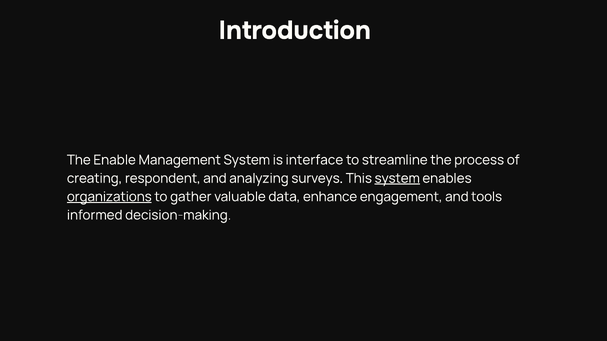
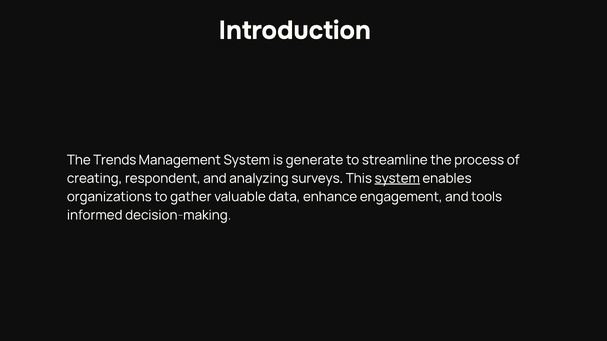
Enable: Enable -> Trends
interface: interface -> generate
organizations underline: present -> none
